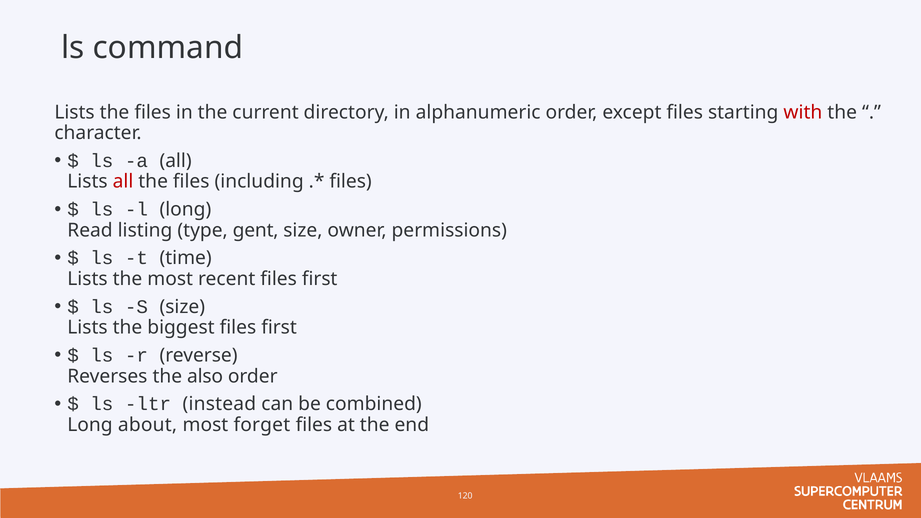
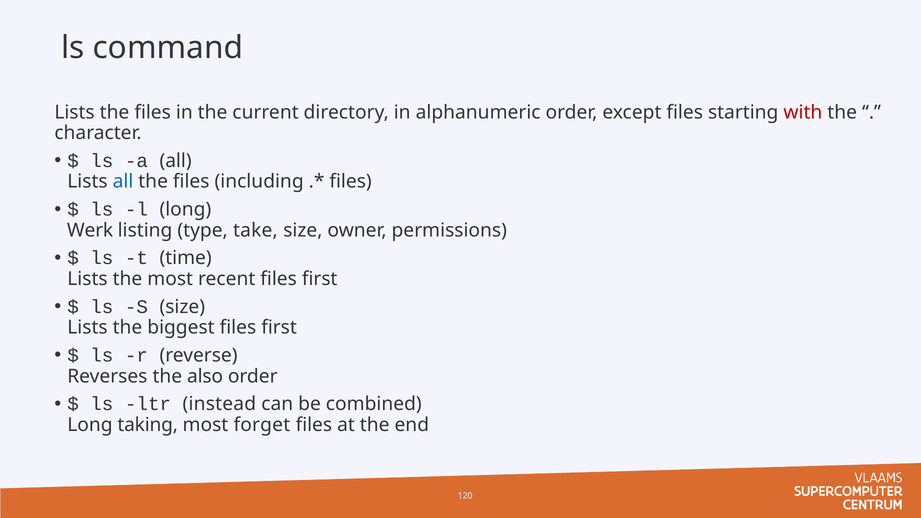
all at (123, 182) colour: red -> blue
Read: Read -> Werk
gent: gent -> take
about: about -> taking
